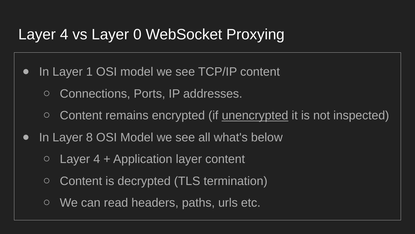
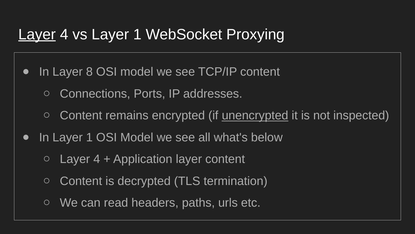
Layer at (37, 34) underline: none -> present
vs Layer 0: 0 -> 1
1: 1 -> 8
In Layer 8: 8 -> 1
